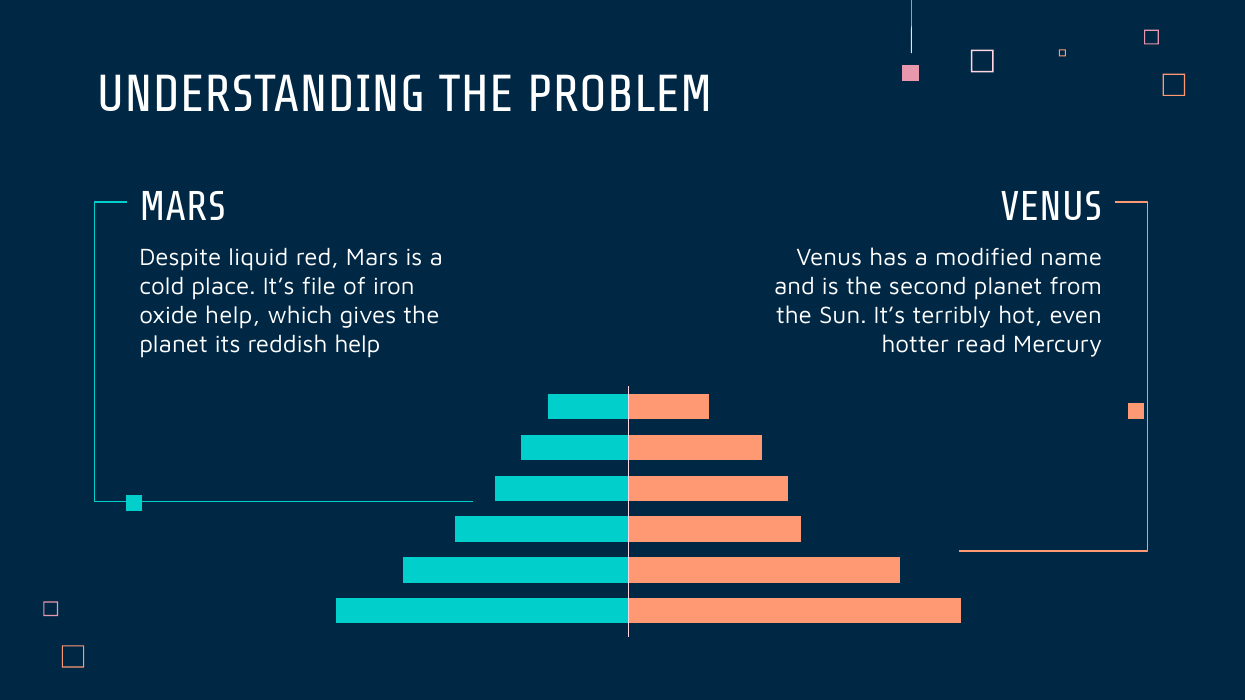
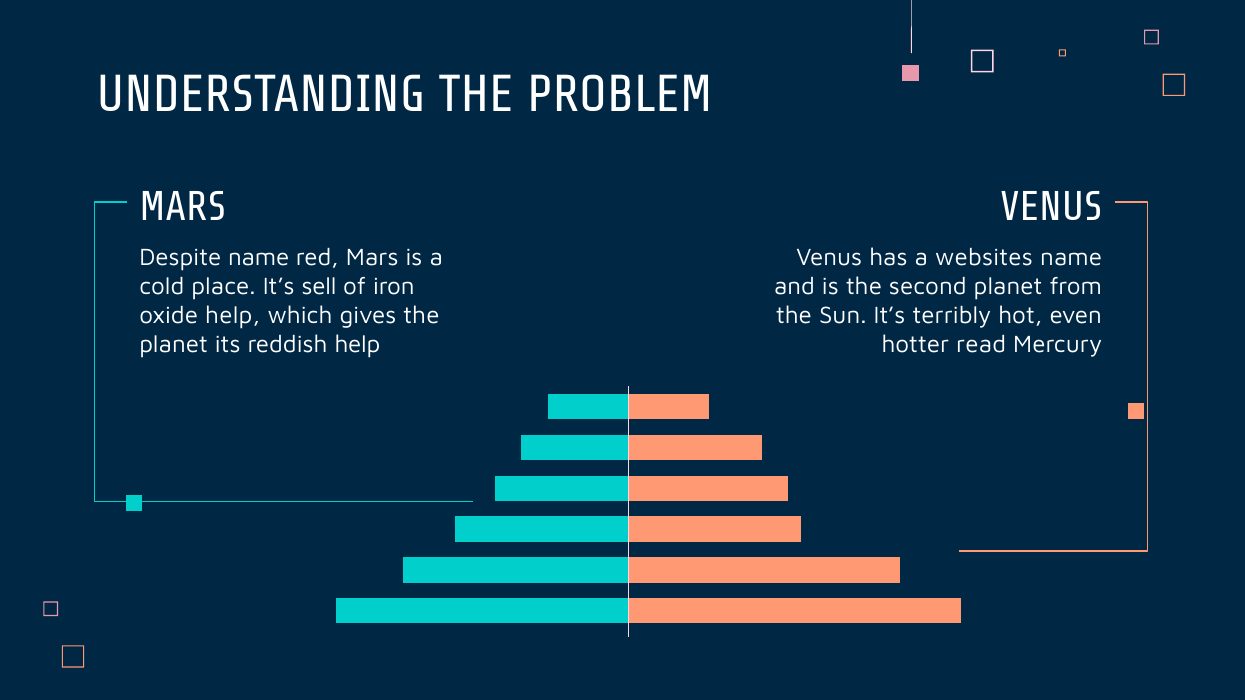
Despite liquid: liquid -> name
modified: modified -> websites
file: file -> sell
